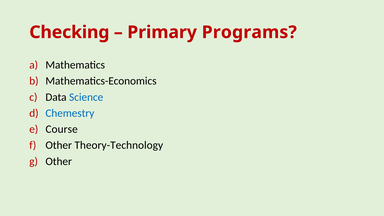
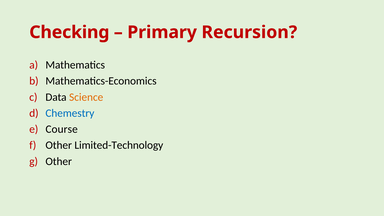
Programs: Programs -> Recursion
Science colour: blue -> orange
Theory-Technology: Theory-Technology -> Limited-Technology
